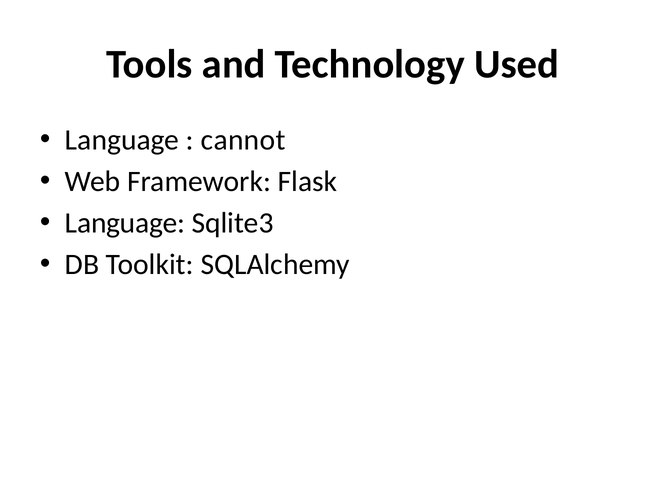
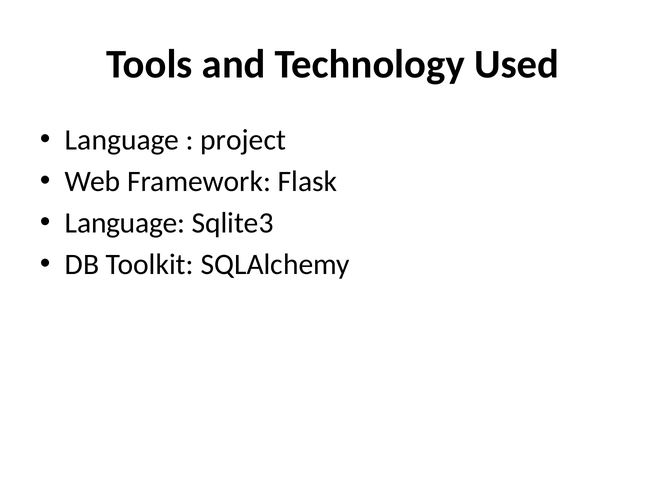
cannot: cannot -> project
